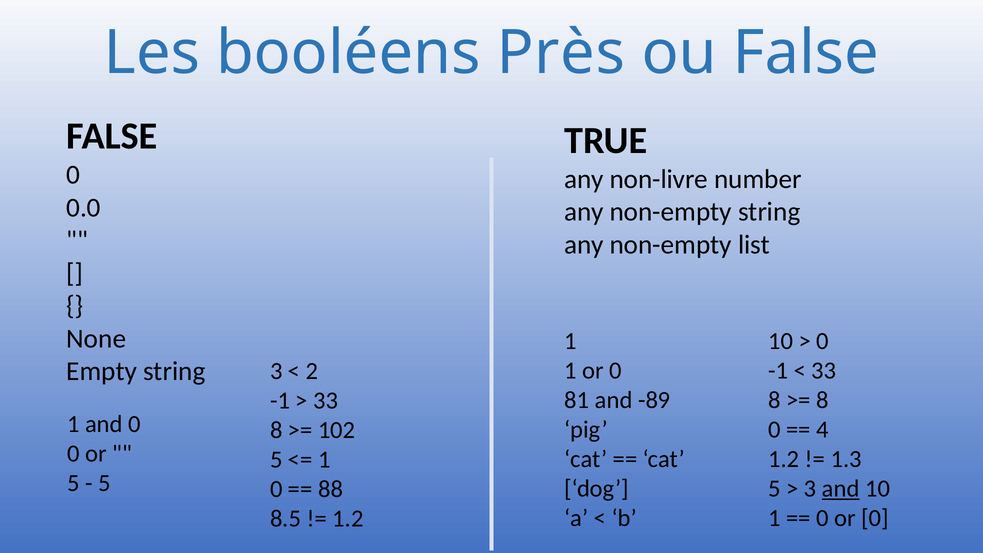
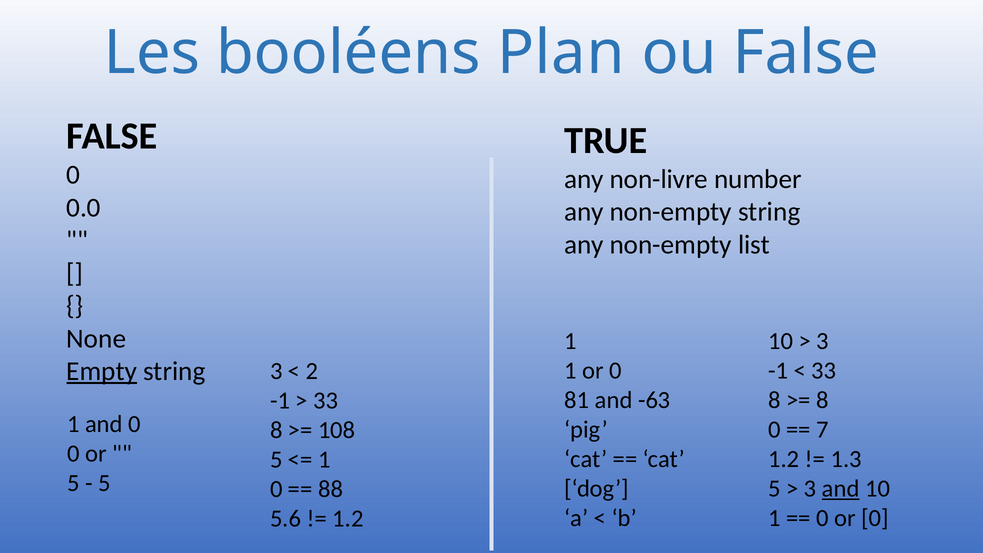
Près: Près -> Plan
0 at (823, 341): 0 -> 3
Empty underline: none -> present
-89: -89 -> -63
4: 4 -> 7
102: 102 -> 108
8.5: 8.5 -> 5.6
